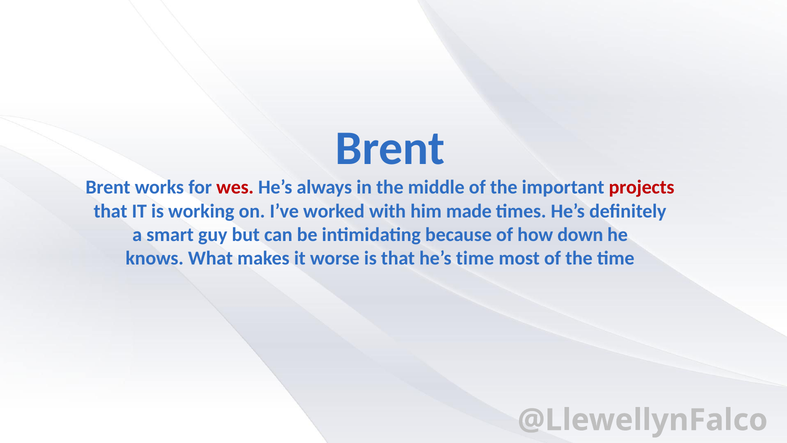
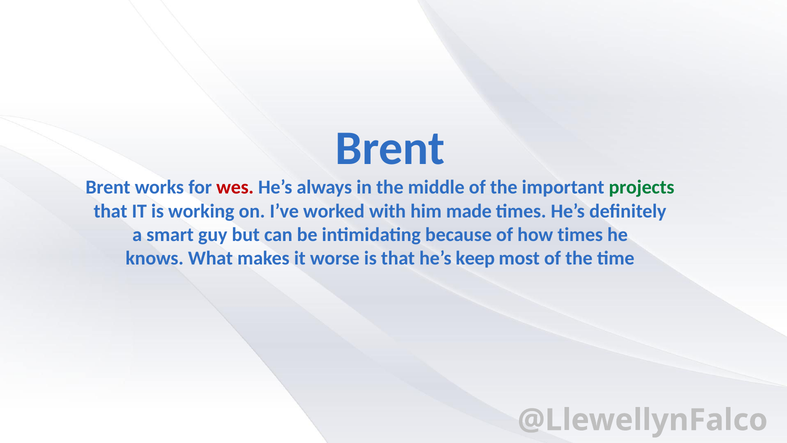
projects colour: red -> green
how down: down -> times
he’s time: time -> keep
